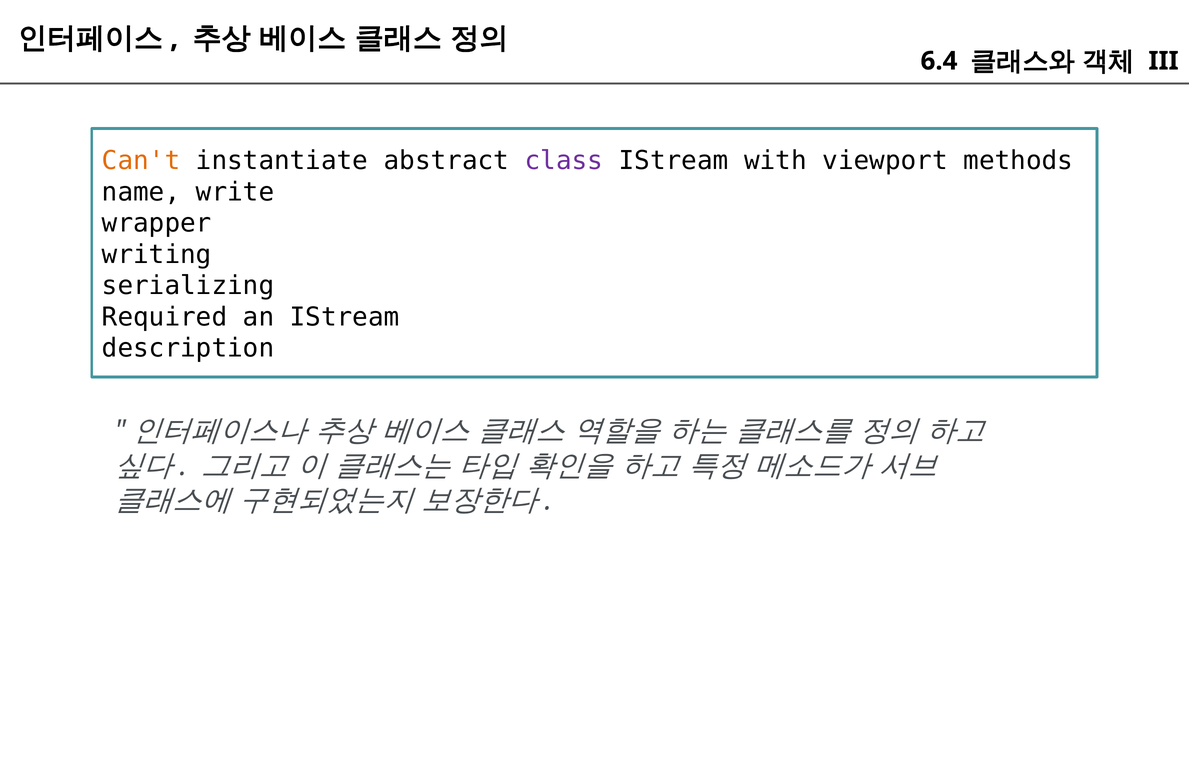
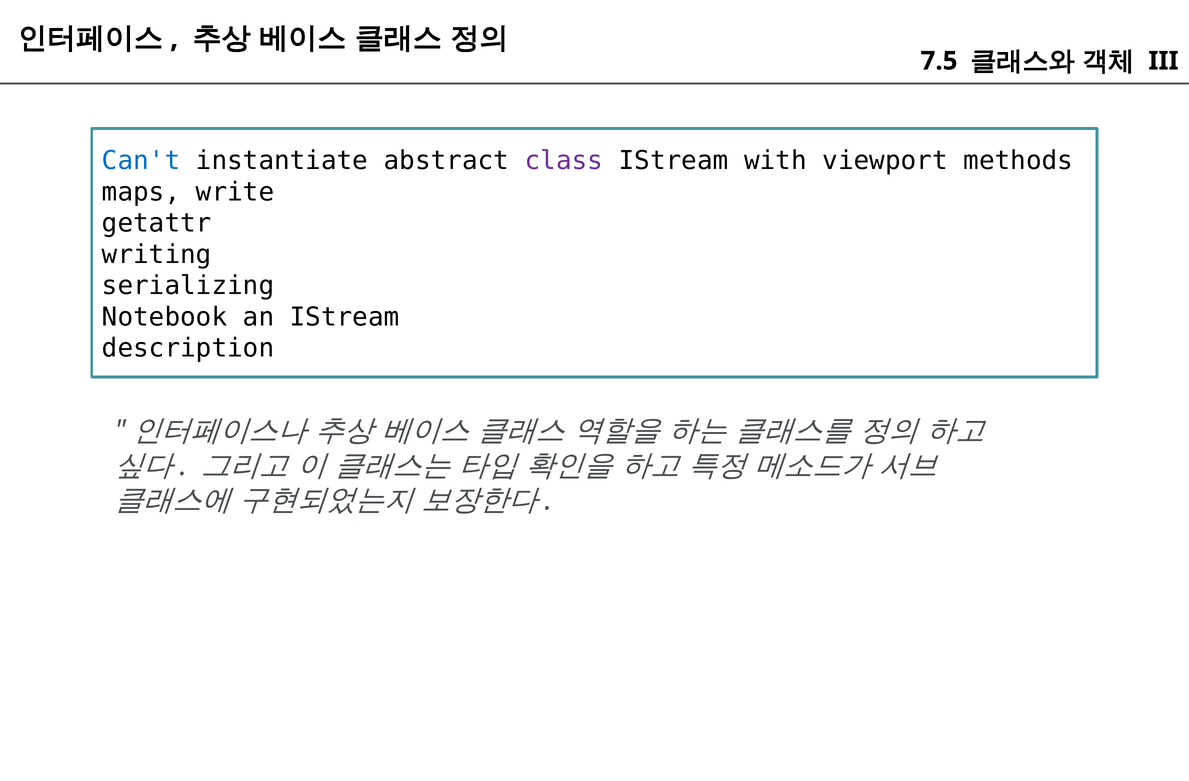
6.4: 6.4 -> 7.5
Can't colour: orange -> blue
name: name -> maps
wrapper: wrapper -> getattr
Required: Required -> Notebook
